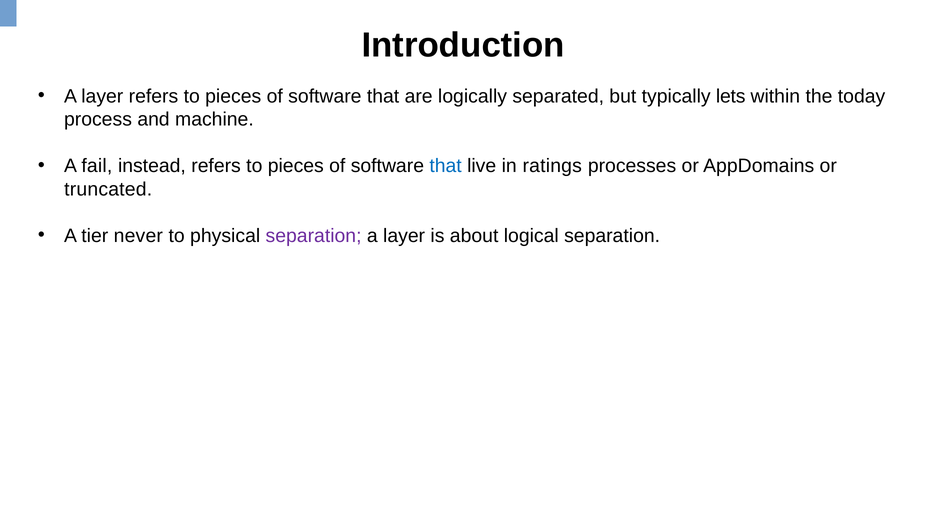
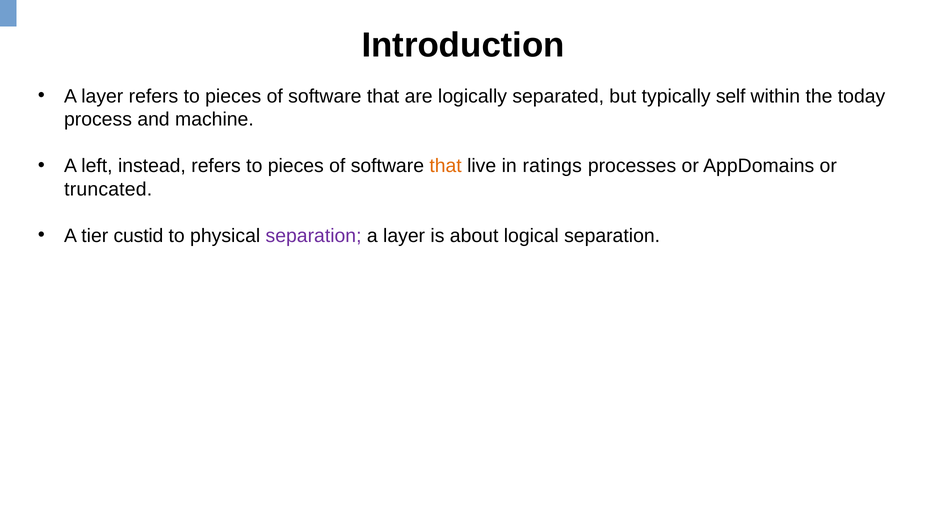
lets: lets -> self
fail: fail -> left
that at (446, 166) colour: blue -> orange
never: never -> custid
